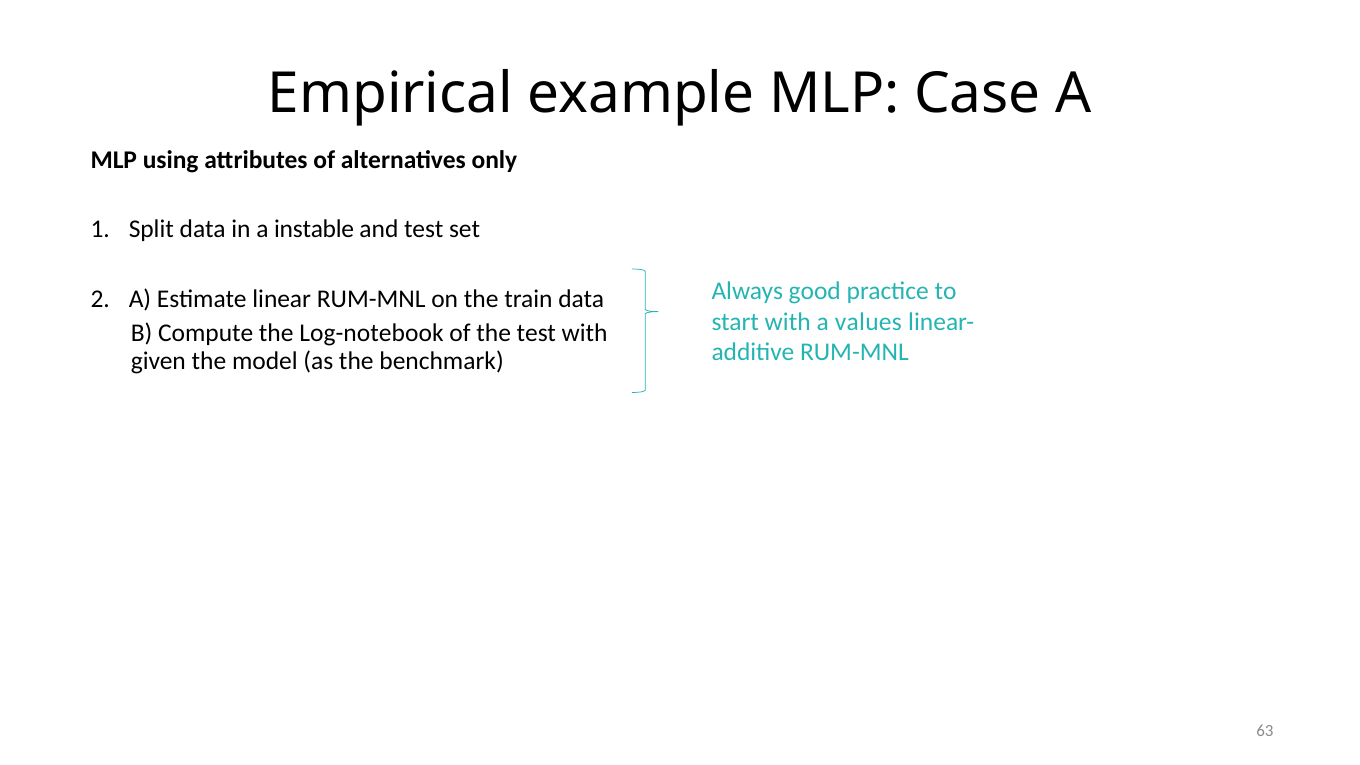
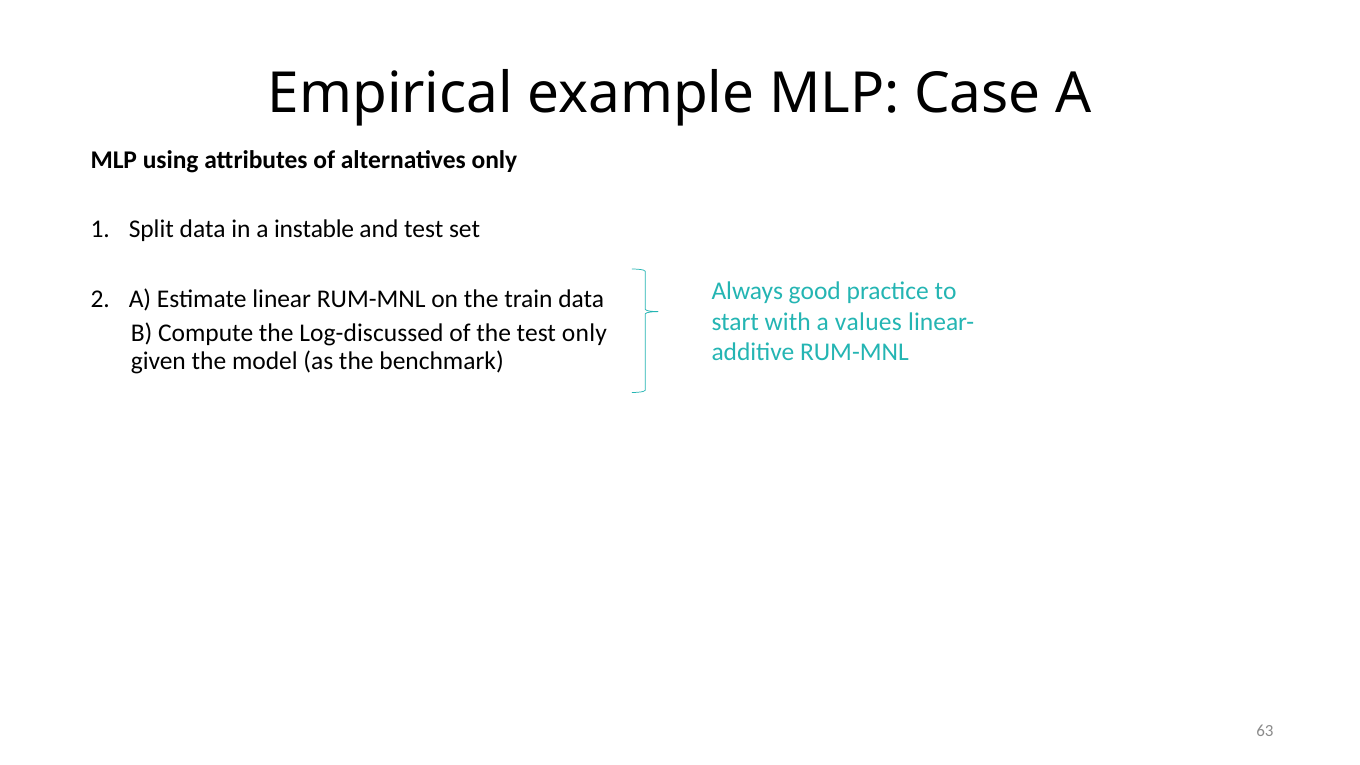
Log-notebook: Log-notebook -> Log-discussed
test with: with -> only
